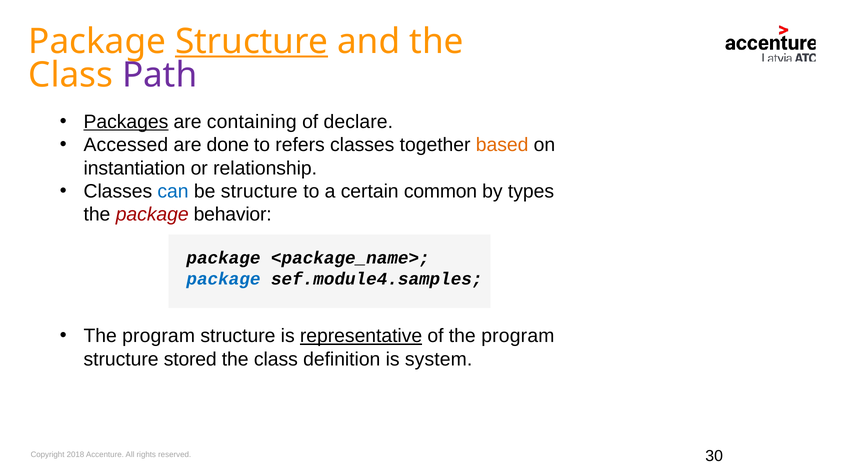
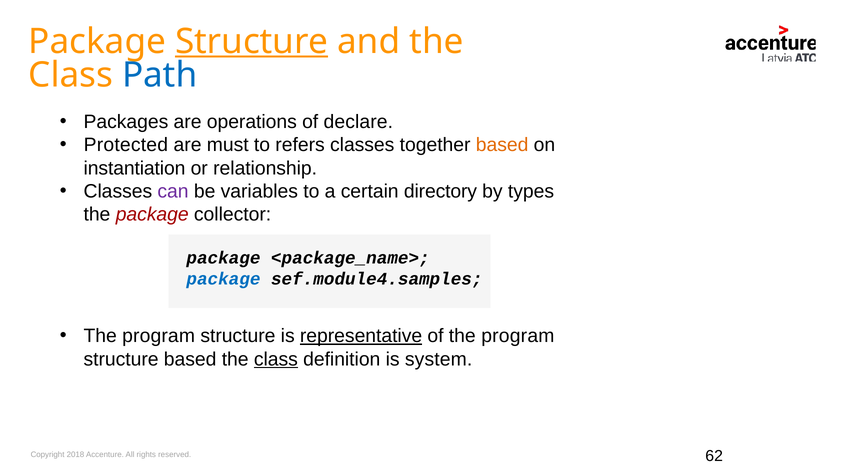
Path colour: purple -> blue
Packages underline: present -> none
containing: containing -> operations
Accessed: Accessed -> Protected
done: done -> must
can colour: blue -> purple
be structure: structure -> variables
common: common -> directory
behavior: behavior -> collector
structure stored: stored -> based
class at (276, 359) underline: none -> present
30: 30 -> 62
